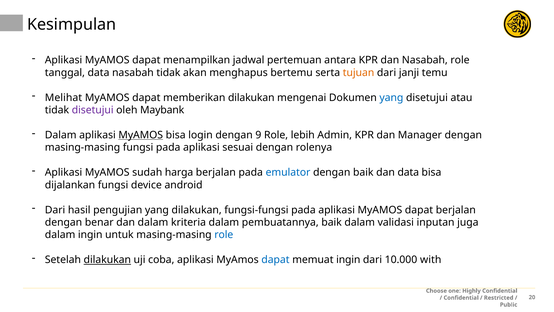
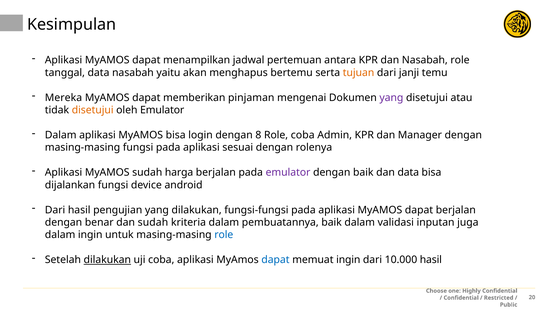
nasabah tidak: tidak -> yaitu
Melihat: Melihat -> Mereka
memberikan dilakukan: dilakukan -> pinjaman
yang at (391, 97) colour: blue -> purple
disetujui at (93, 110) colour: purple -> orange
oleh Maybank: Maybank -> Emulator
MyAMOS at (141, 135) underline: present -> none
9: 9 -> 8
Role lebih: lebih -> coba
emulator at (288, 172) colour: blue -> purple
dan dalam: dalam -> sudah
10.000 with: with -> hasil
